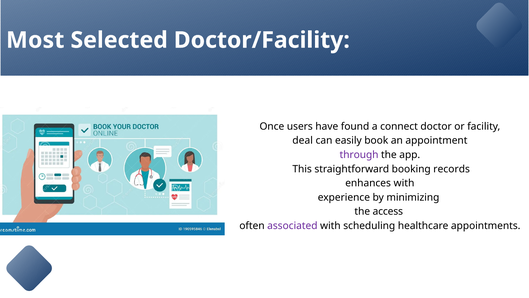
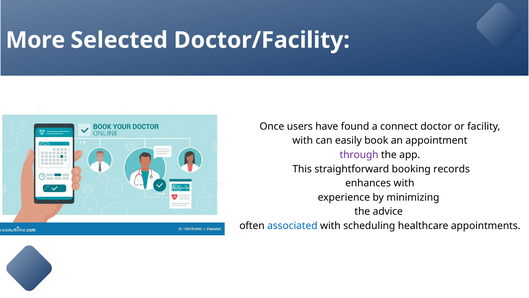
Most: Most -> More
deal at (303, 140): deal -> with
access: access -> advice
associated colour: purple -> blue
